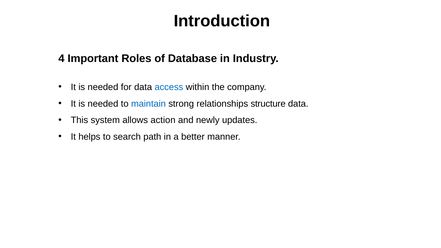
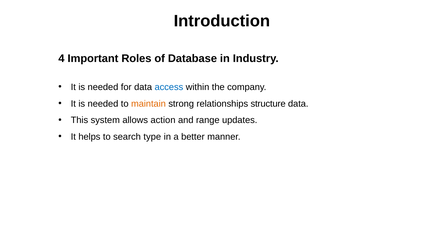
maintain colour: blue -> orange
newly: newly -> range
path: path -> type
